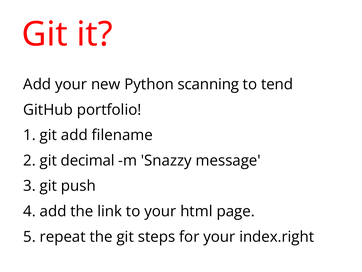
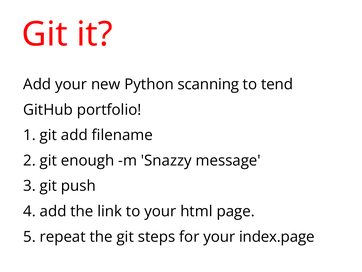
decimal: decimal -> enough
index.right: index.right -> index.page
